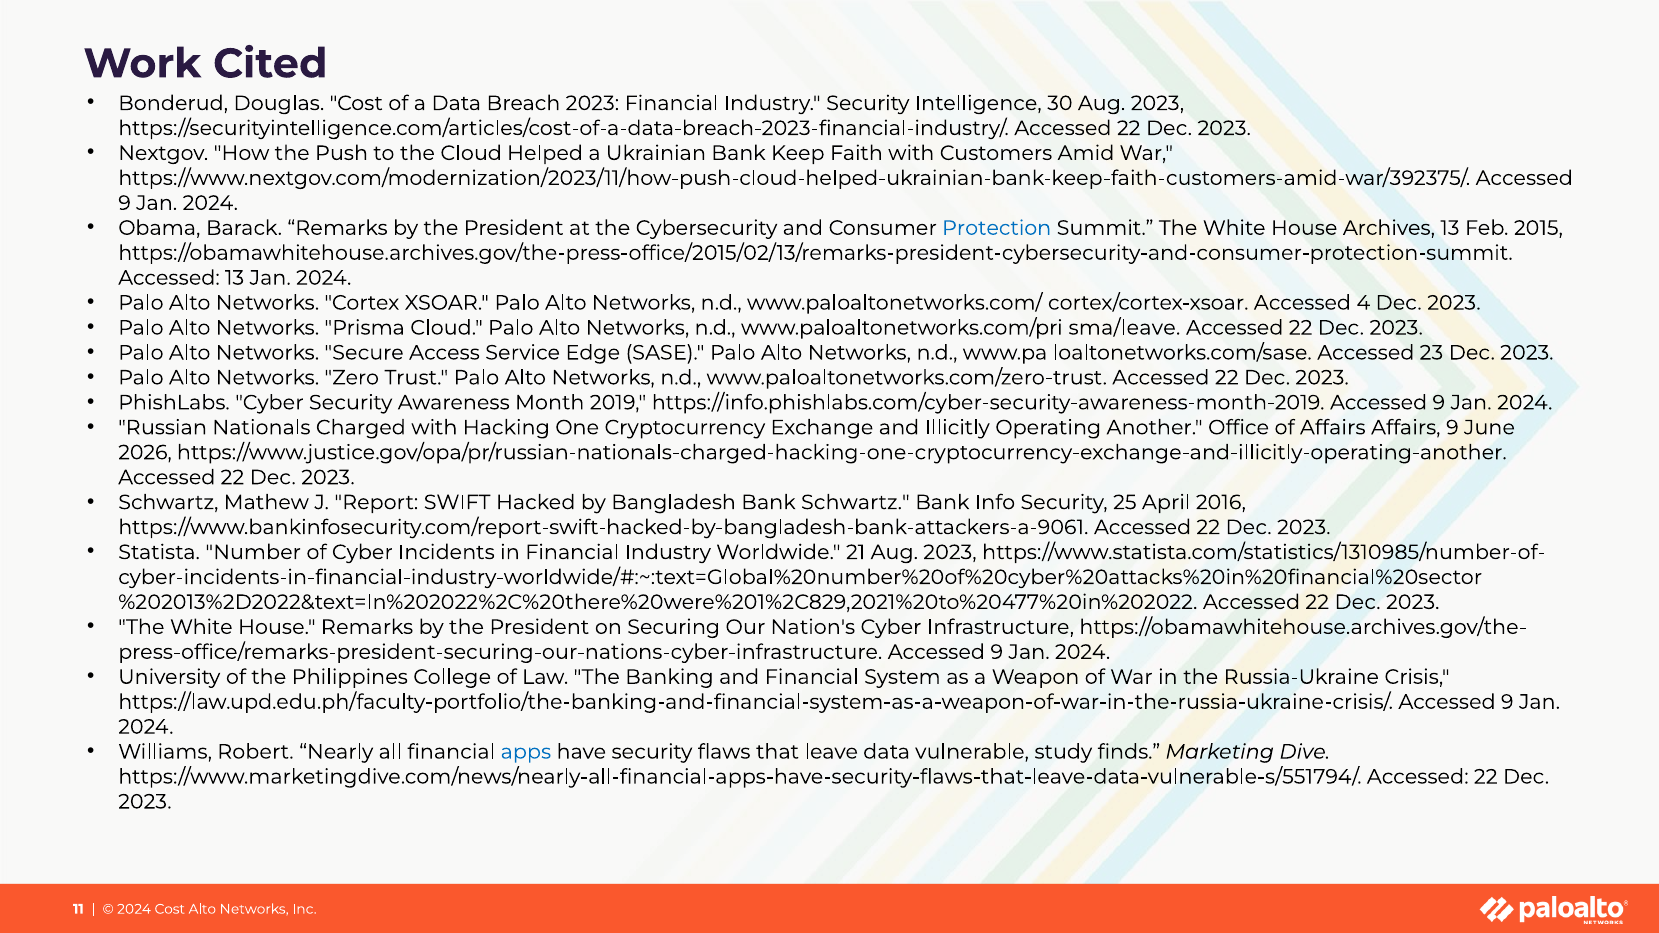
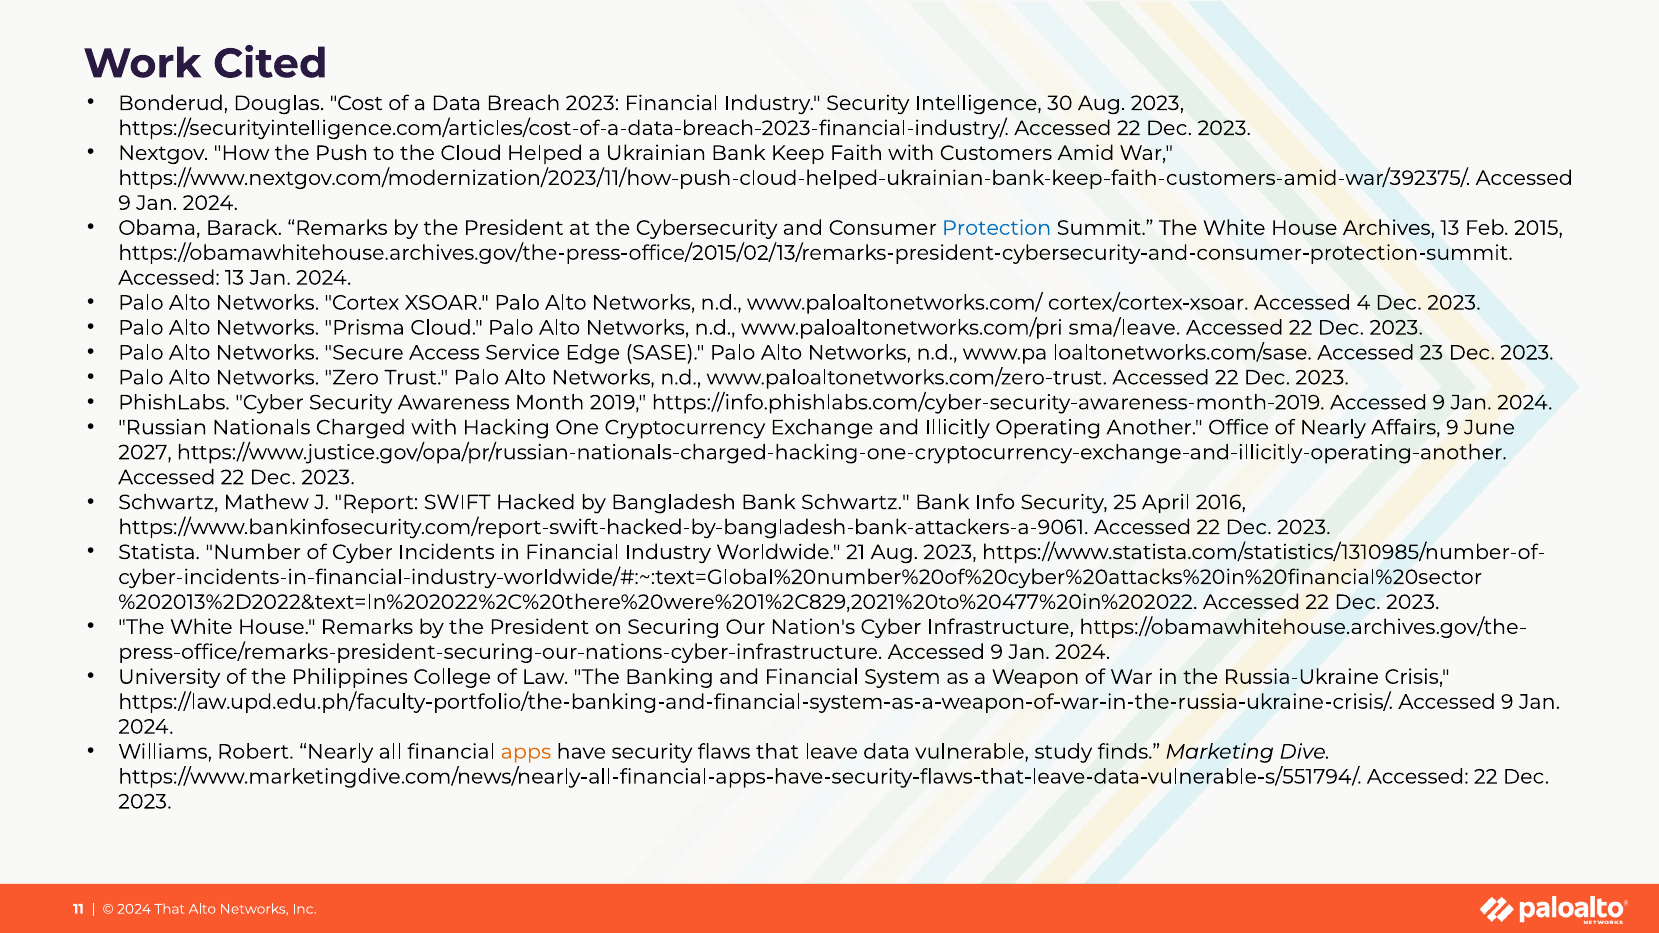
of Affairs: Affairs -> Nearly
2026: 2026 -> 2027
apps colour: blue -> orange
2024 Cost: Cost -> That
